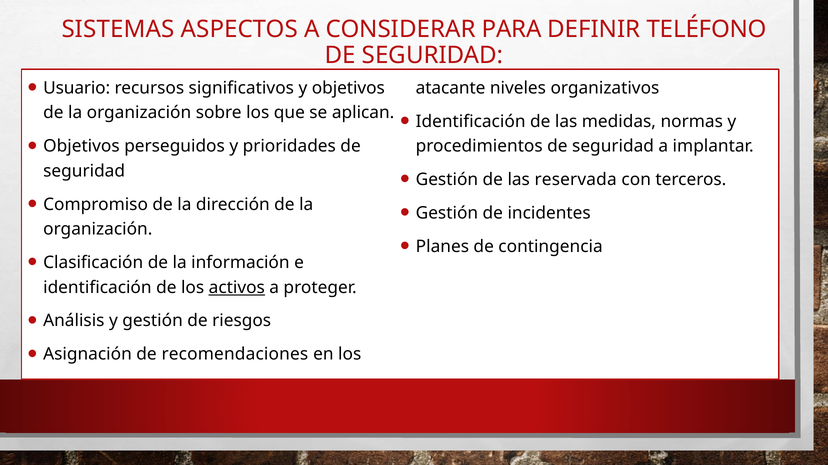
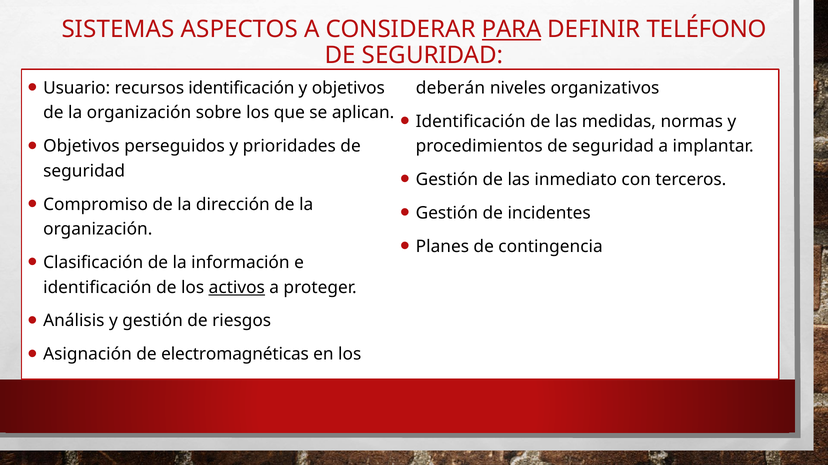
PARA underline: none -> present
recursos significativos: significativos -> identificación
atacante: atacante -> deberán
reservada: reservada -> inmediato
recomendaciones: recomendaciones -> electromagnéticas
